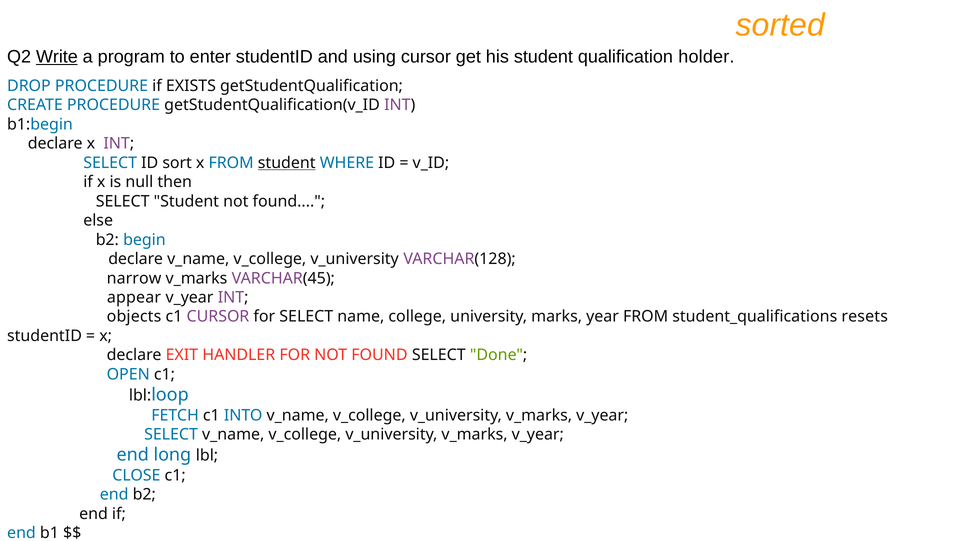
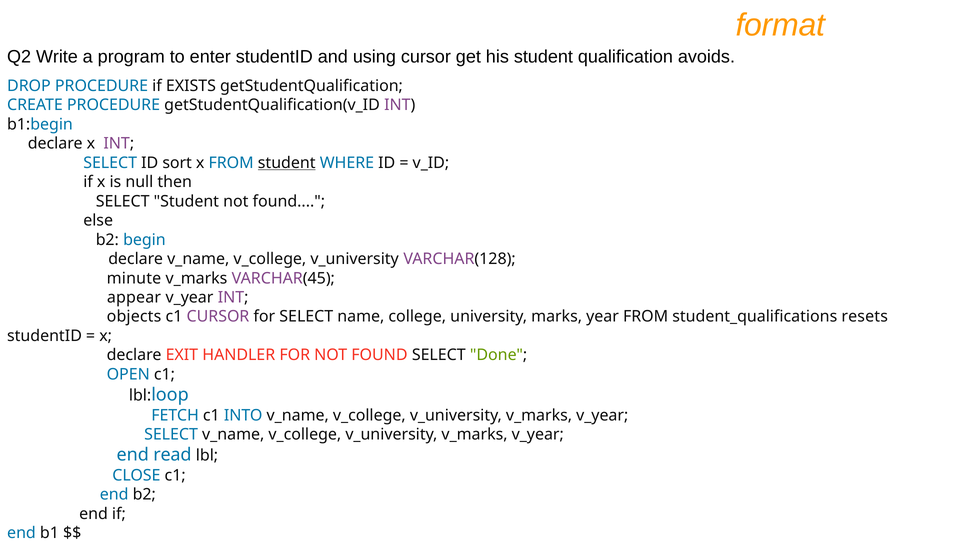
sorted: sorted -> format
Write underline: present -> none
holder: holder -> avoids
narrow: narrow -> minute
long: long -> read
